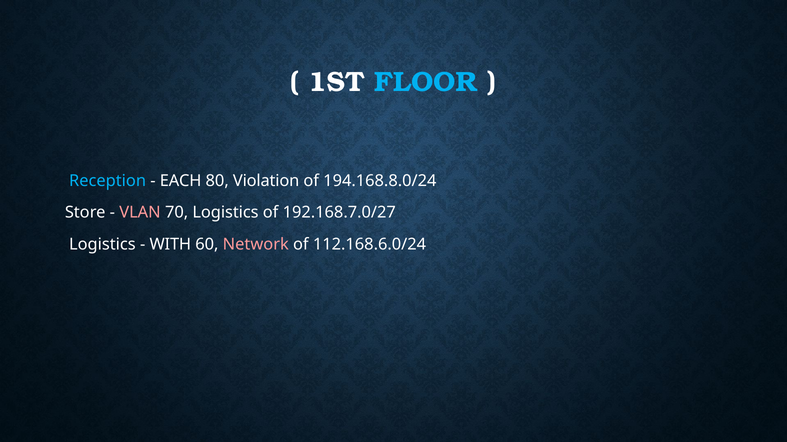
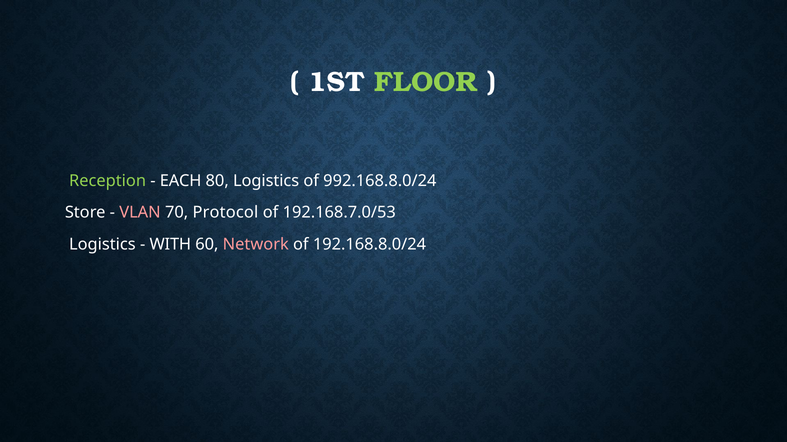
FLOOR colour: light blue -> light green
Reception colour: light blue -> light green
80 Violation: Violation -> Logistics
194.168.8.0/24: 194.168.8.0/24 -> 992.168.8.0/24
70 Logistics: Logistics -> Protocol
192.168.7.0/27: 192.168.7.0/27 -> 192.168.7.0/53
112.168.6.0/24: 112.168.6.0/24 -> 192.168.8.0/24
